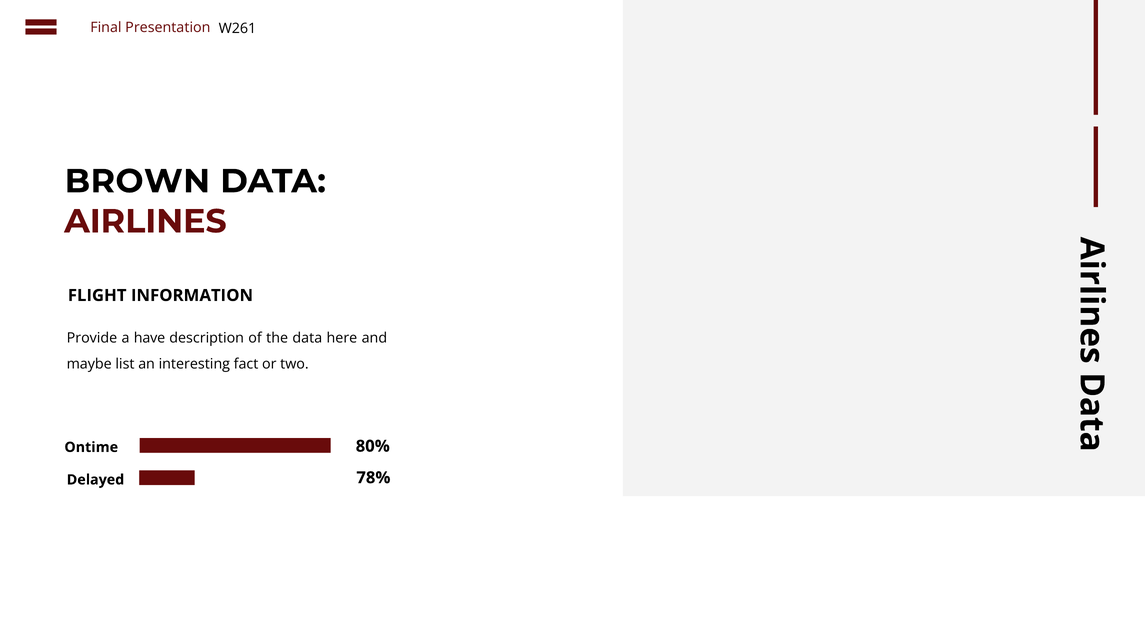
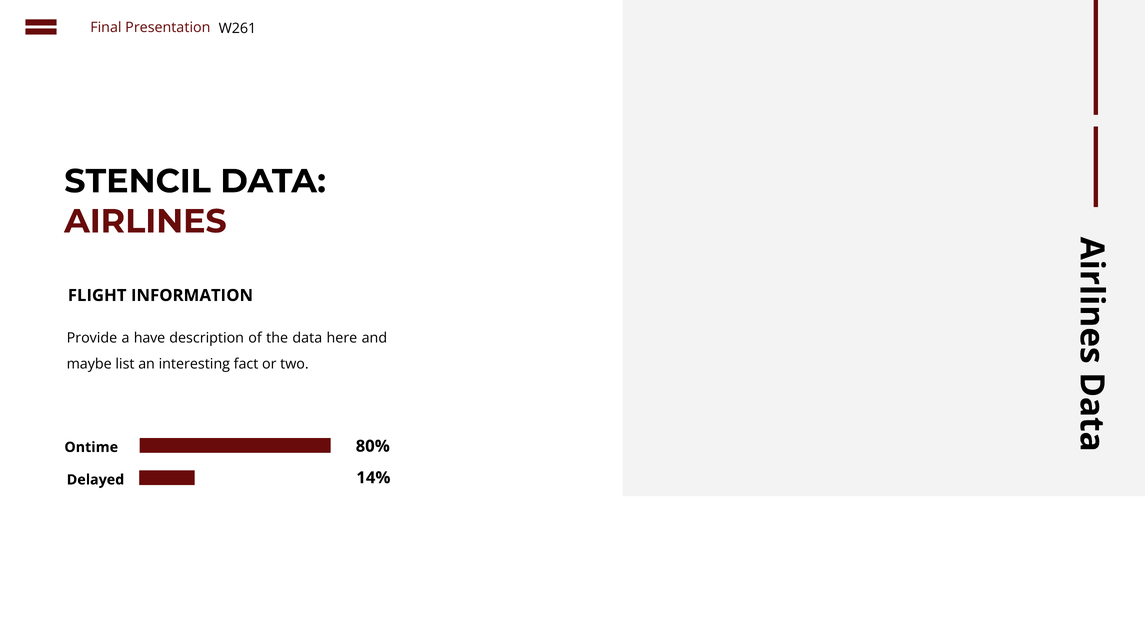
BROWN: BROWN -> STENCIL
78%: 78% -> 14%
